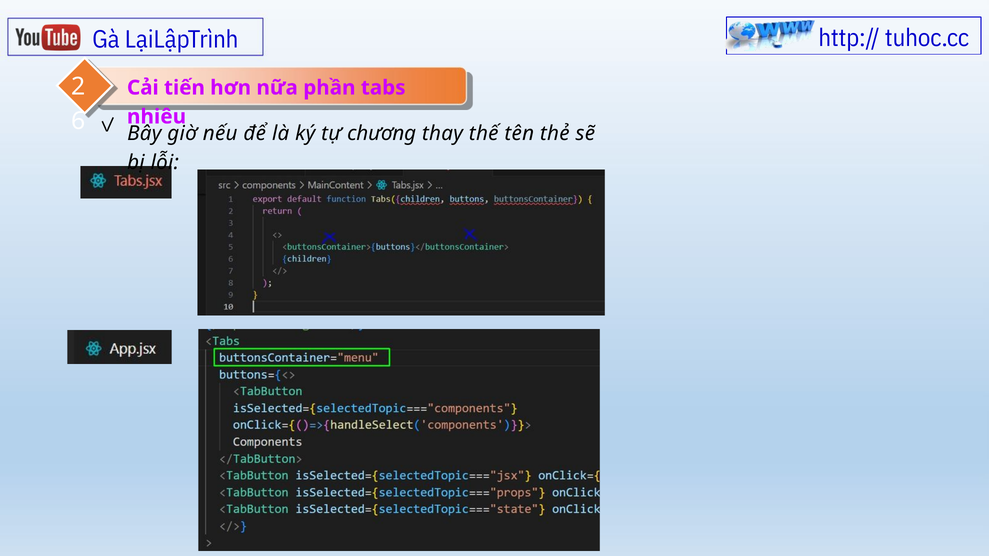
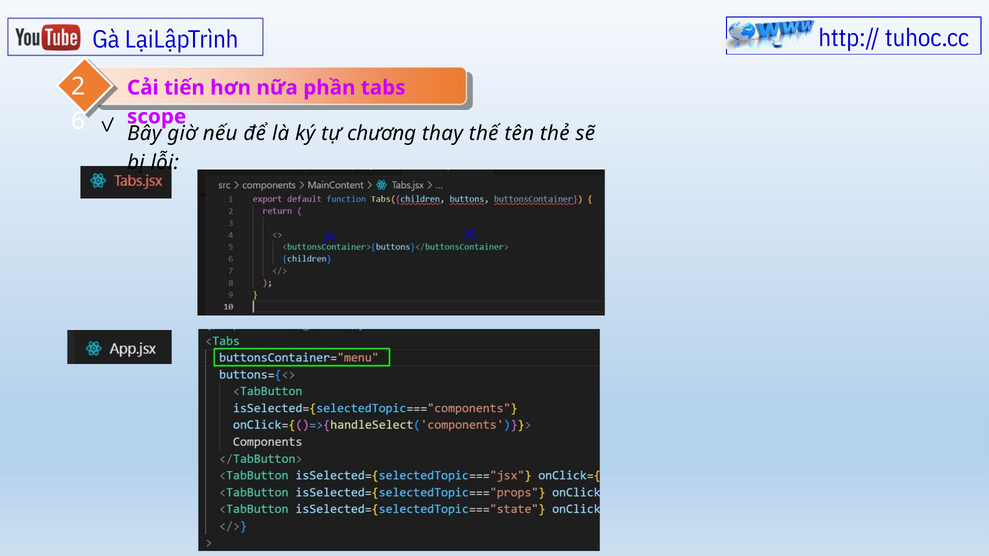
nhiêu: nhiêu -> scope
